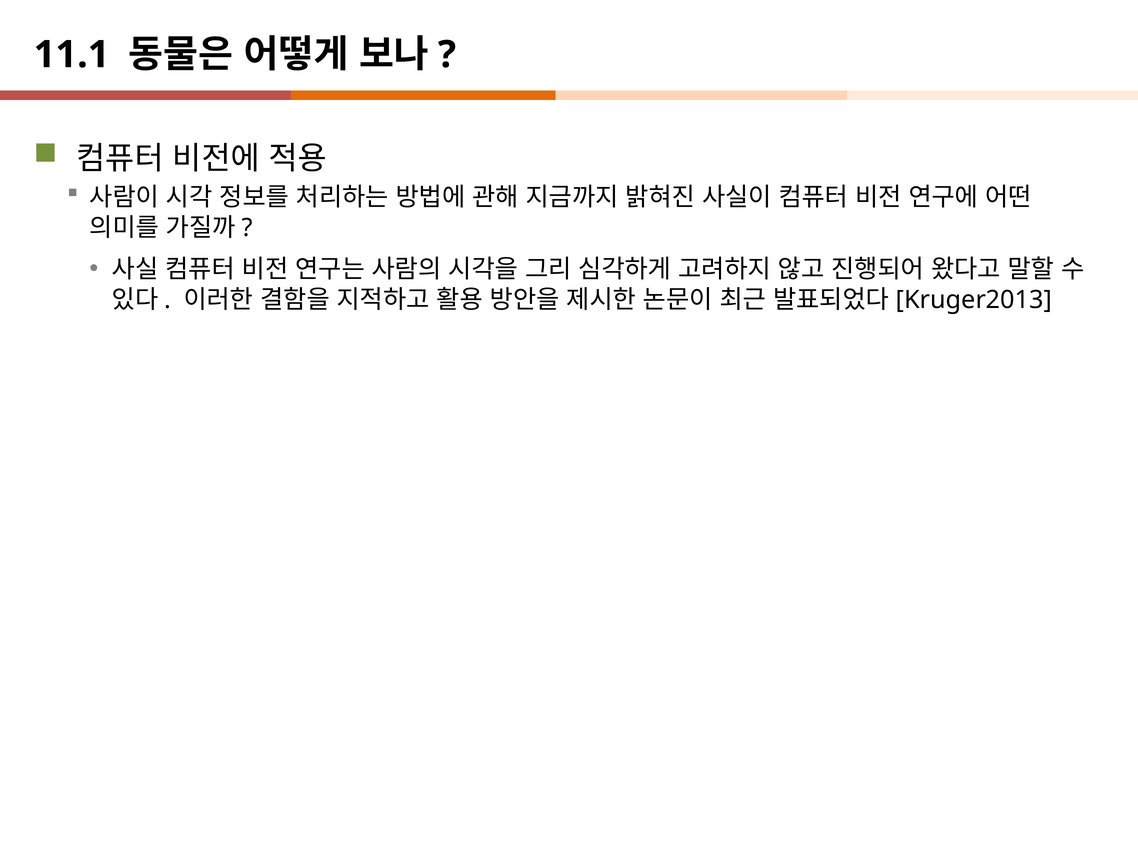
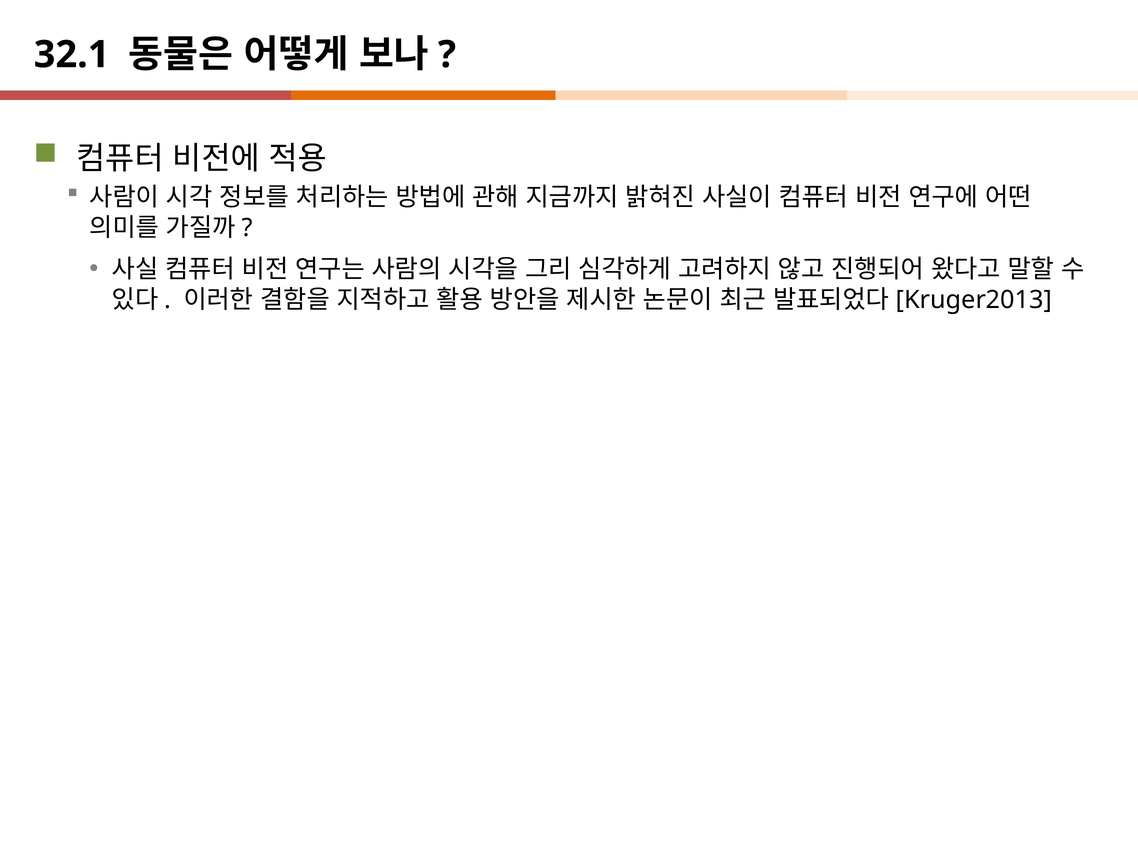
11.1: 11.1 -> 32.1
